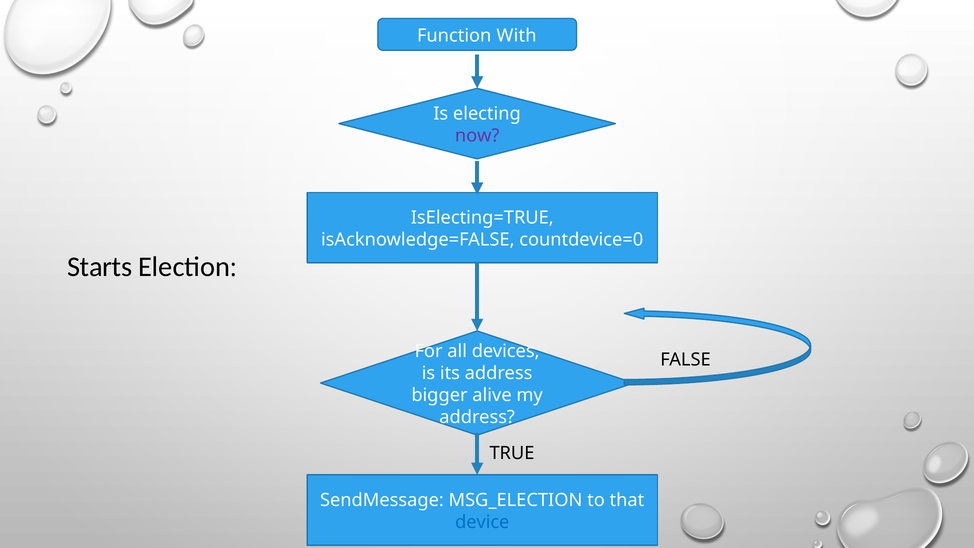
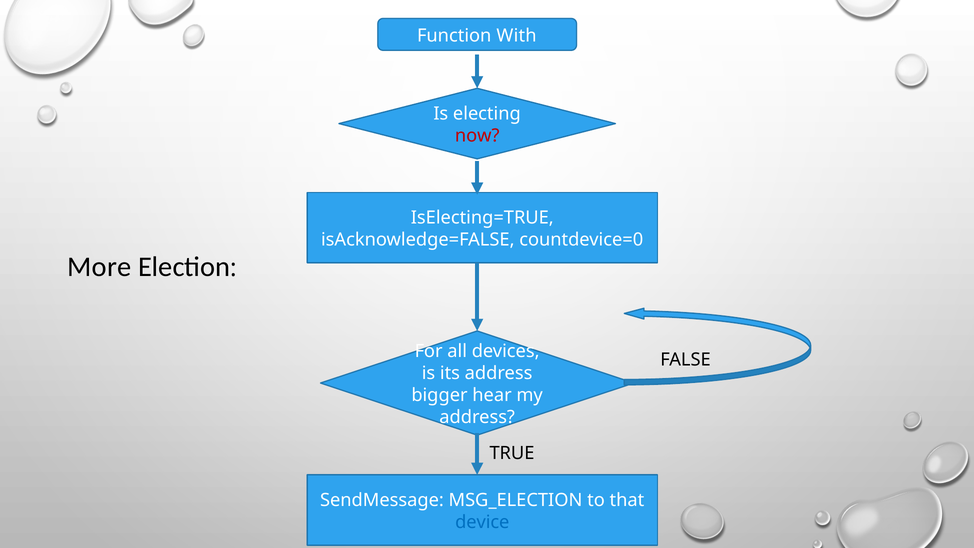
now colour: purple -> red
Starts: Starts -> More
alive: alive -> hear
